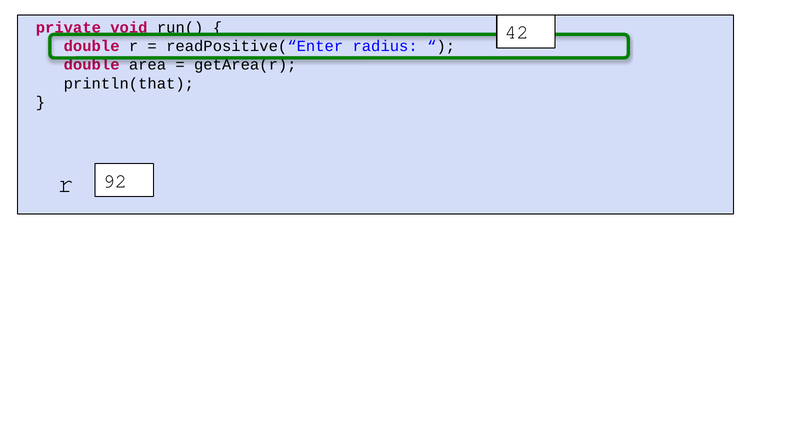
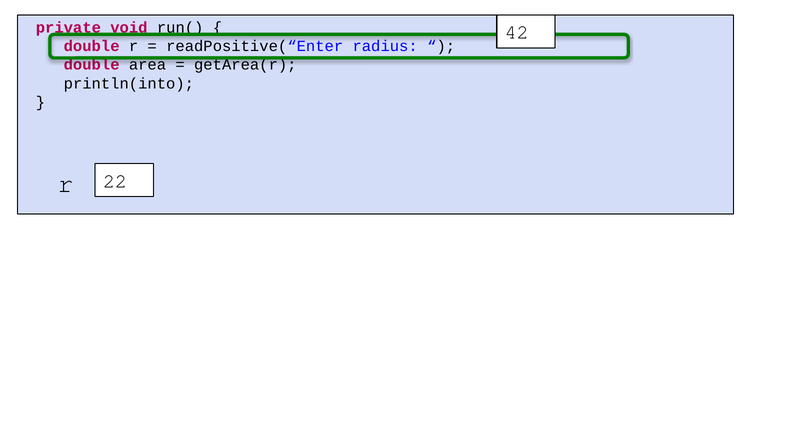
println(that: println(that -> println(into
92: 92 -> 22
